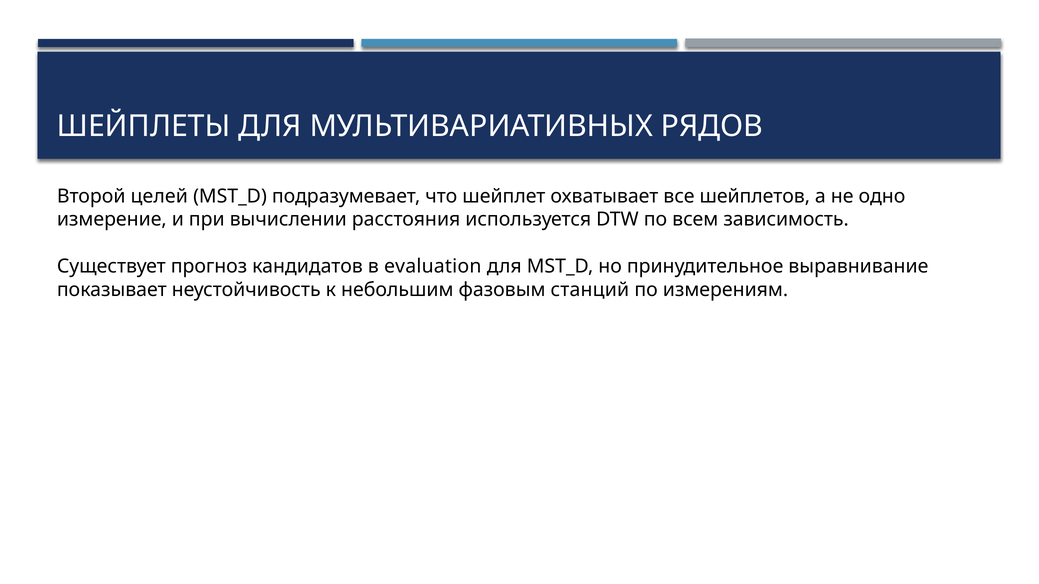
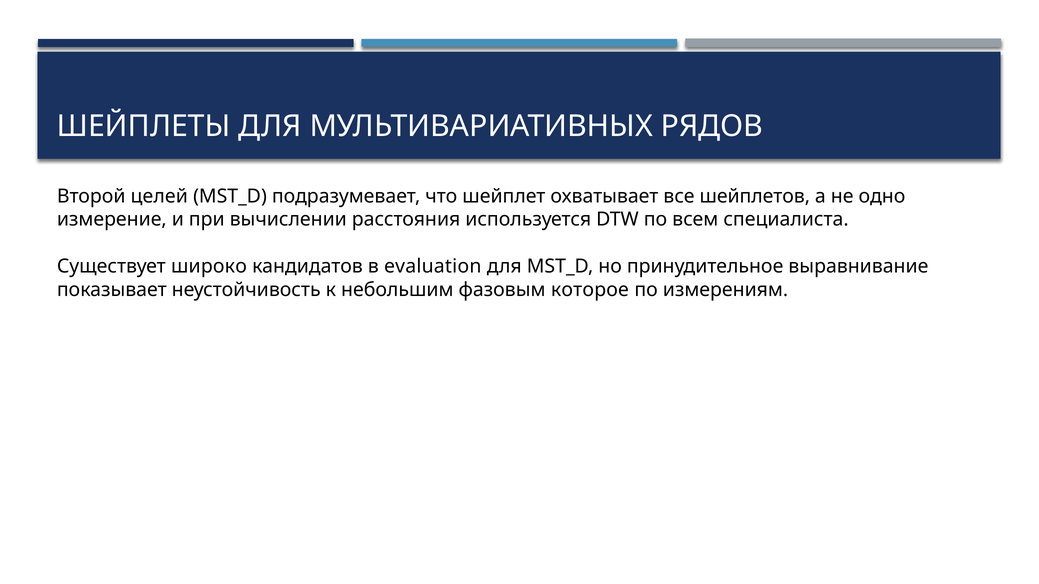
зависимость: зависимость -> специалиста
прогноз: прогноз -> широко
станций: станций -> которое
